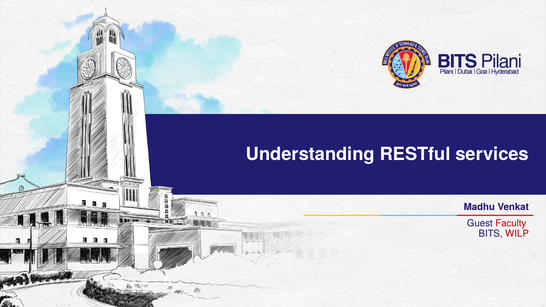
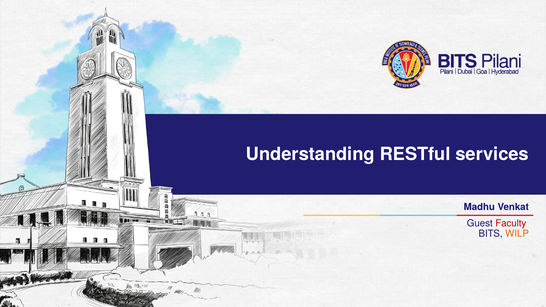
WILP colour: red -> orange
